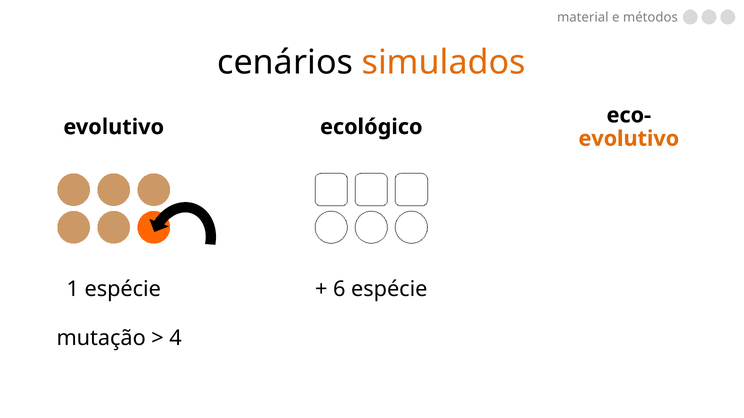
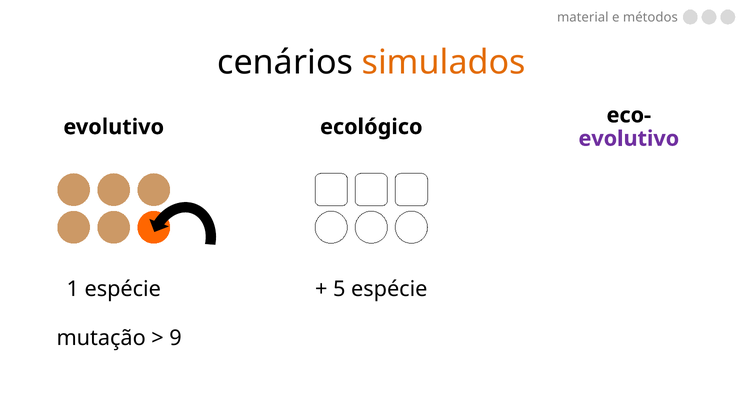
evolutivo at (629, 139) colour: orange -> purple
6: 6 -> 5
4: 4 -> 9
